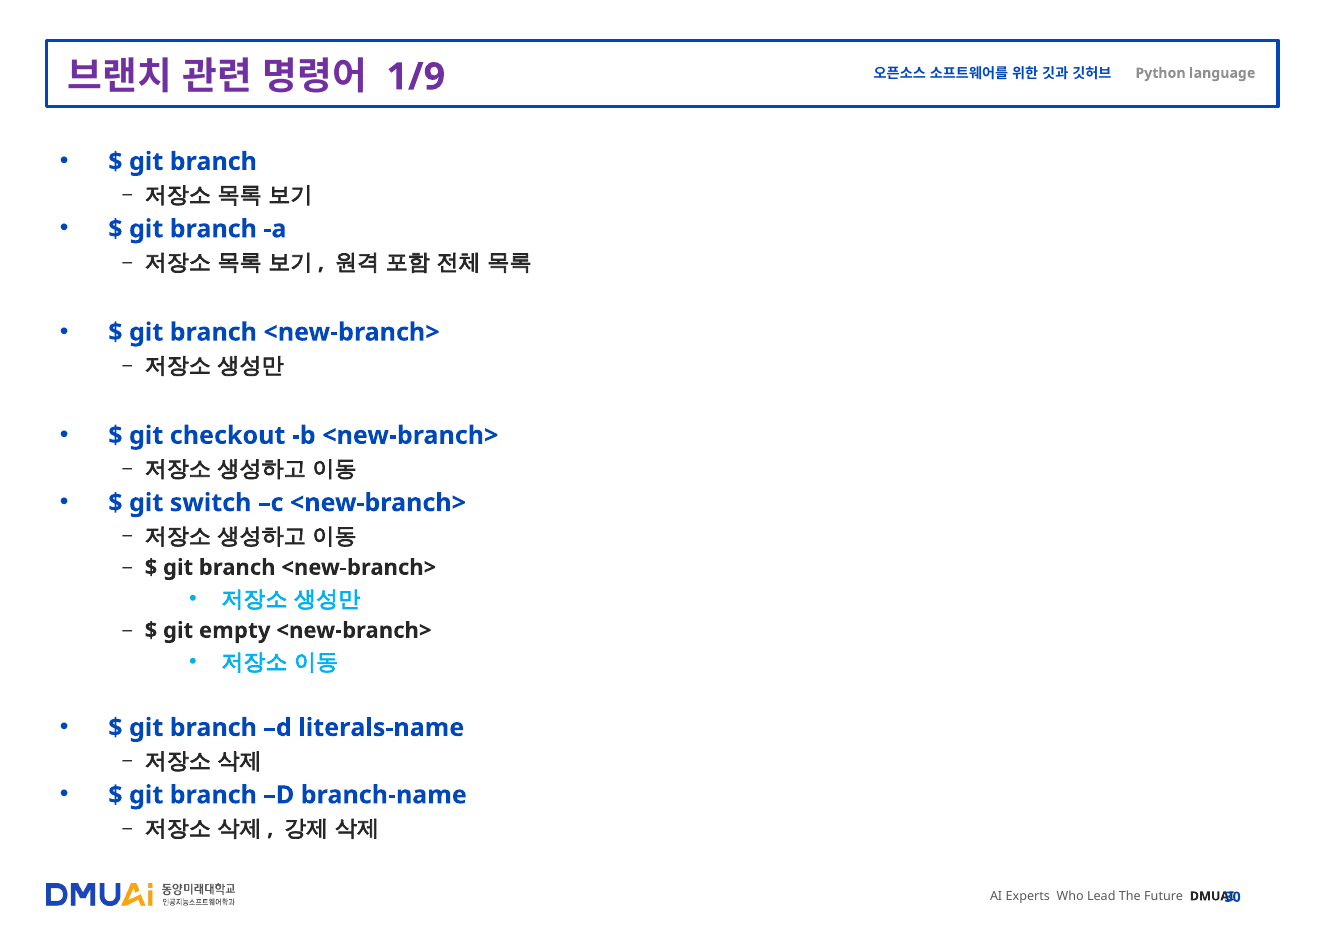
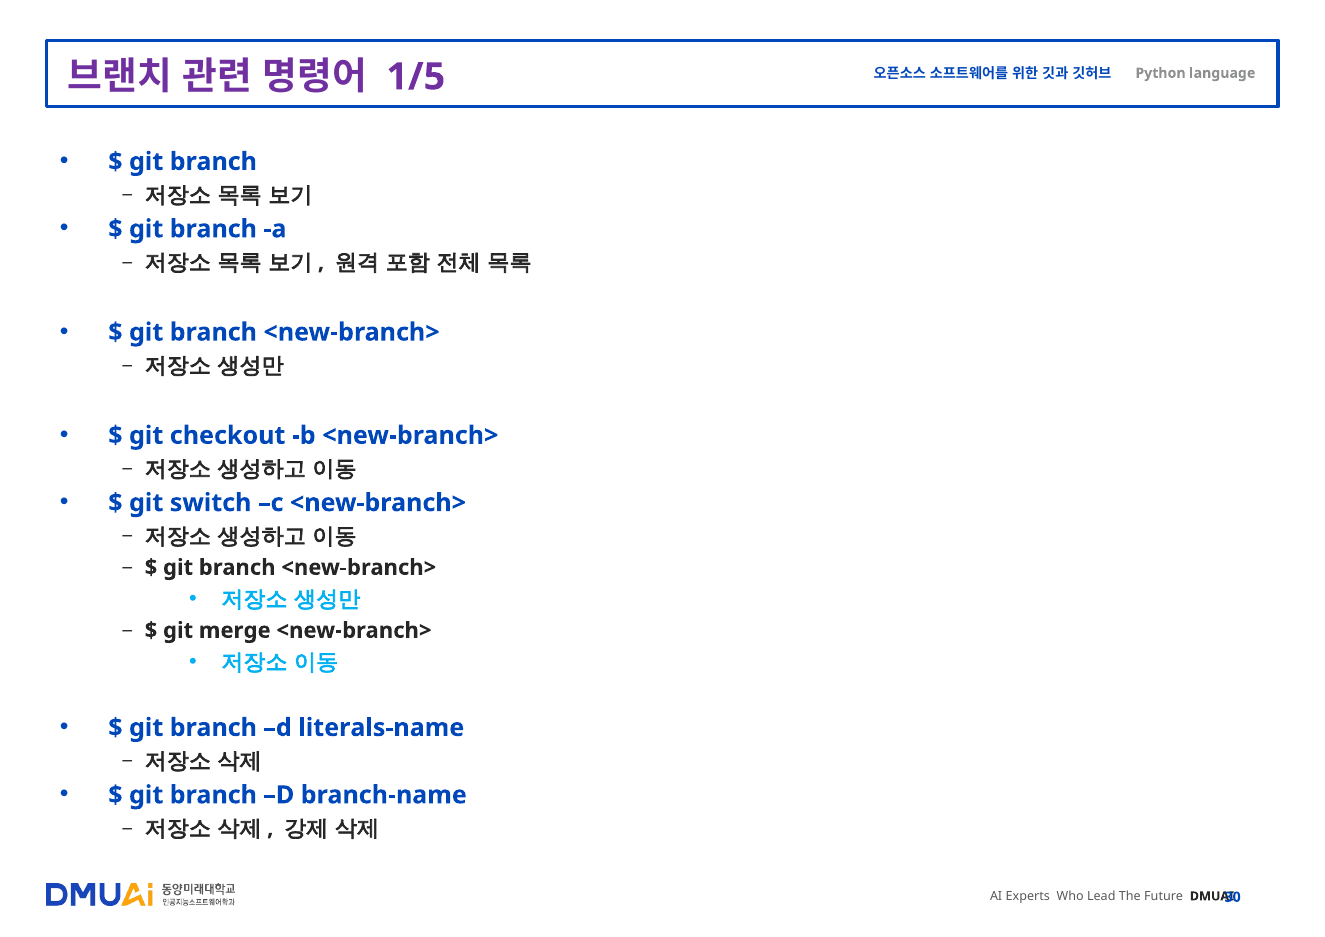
1/9: 1/9 -> 1/5
empty: empty -> merge
